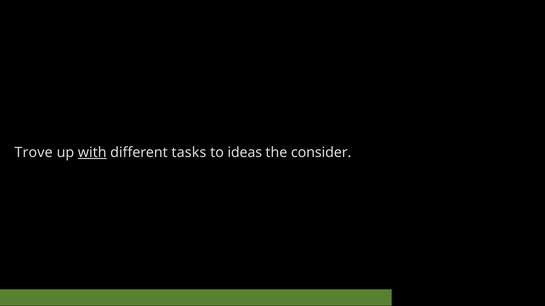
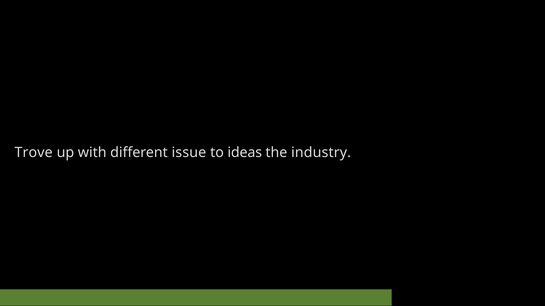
with underline: present -> none
tasks: tasks -> issue
consider: consider -> industry
